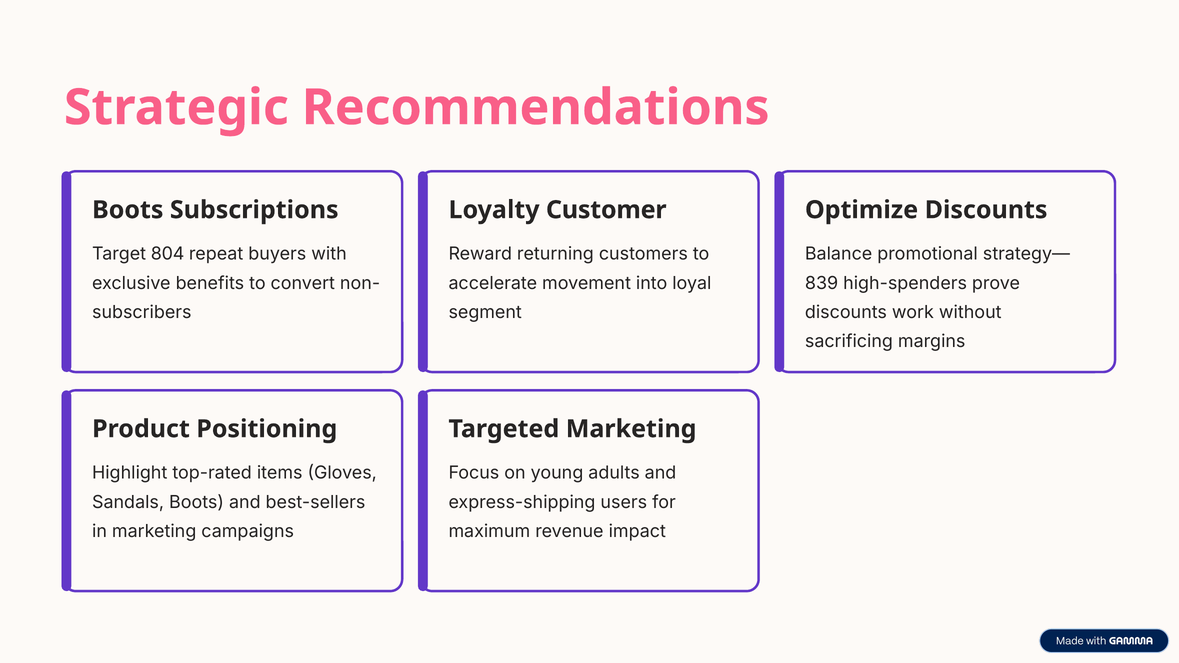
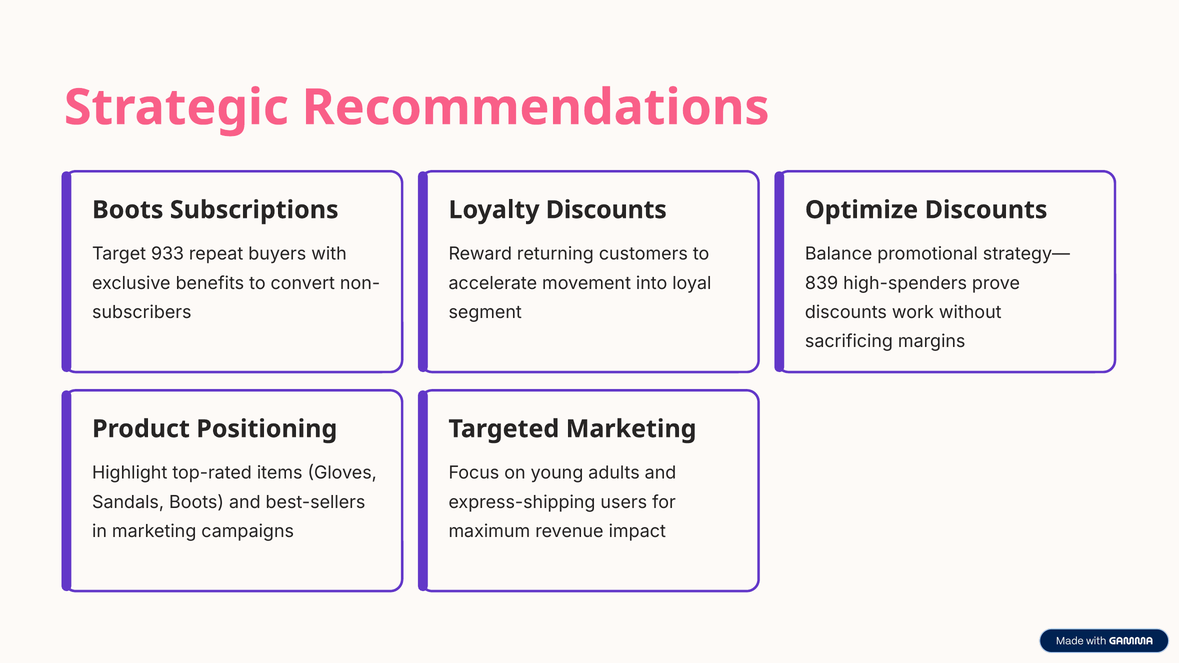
Loyalty Customer: Customer -> Discounts
804: 804 -> 933
